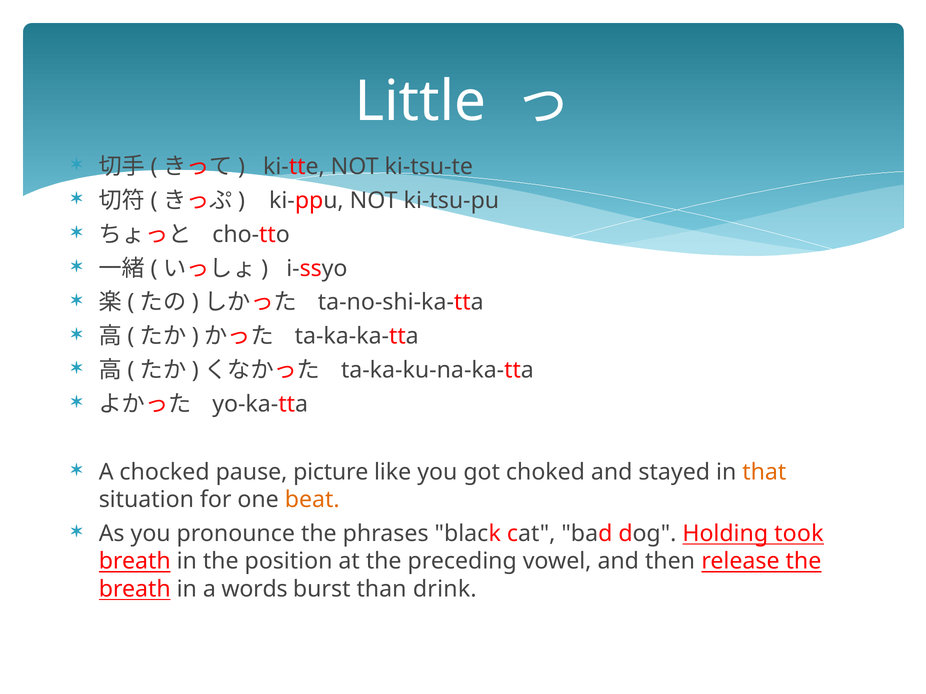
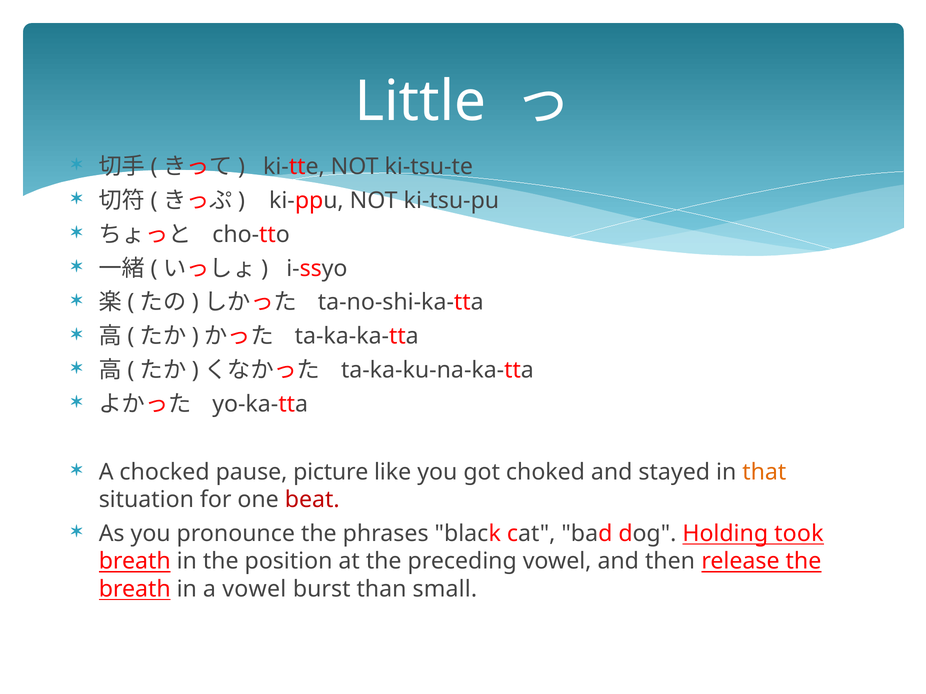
beat colour: orange -> red
a words: words -> vowel
drink: drink -> small
